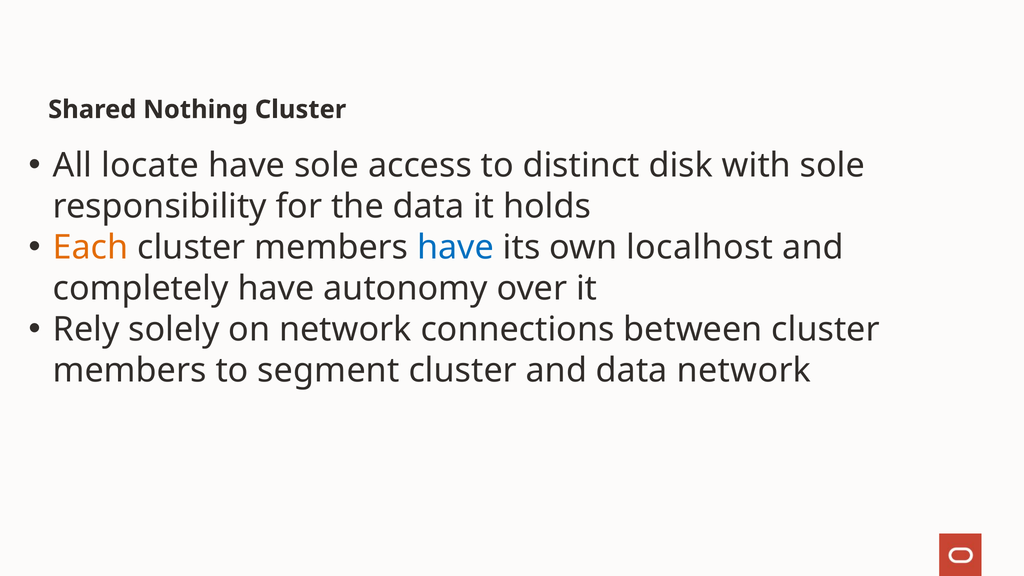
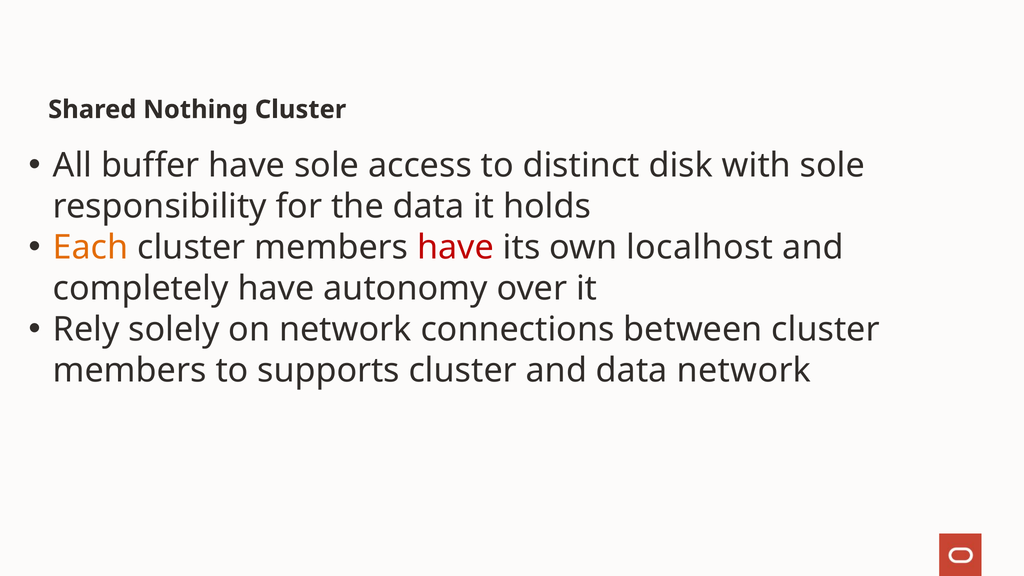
locate: locate -> buffer
have at (456, 248) colour: blue -> red
segment: segment -> supports
